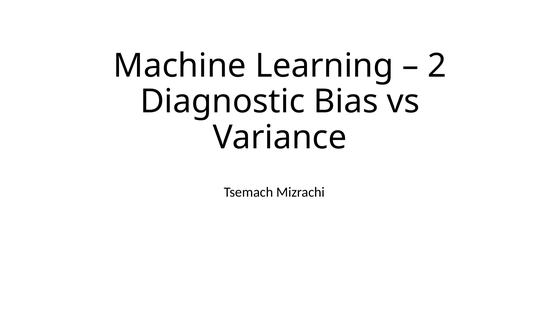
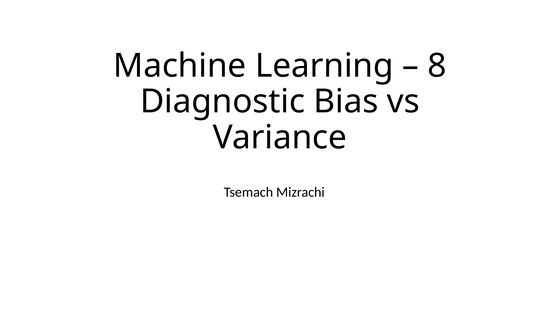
2: 2 -> 8
